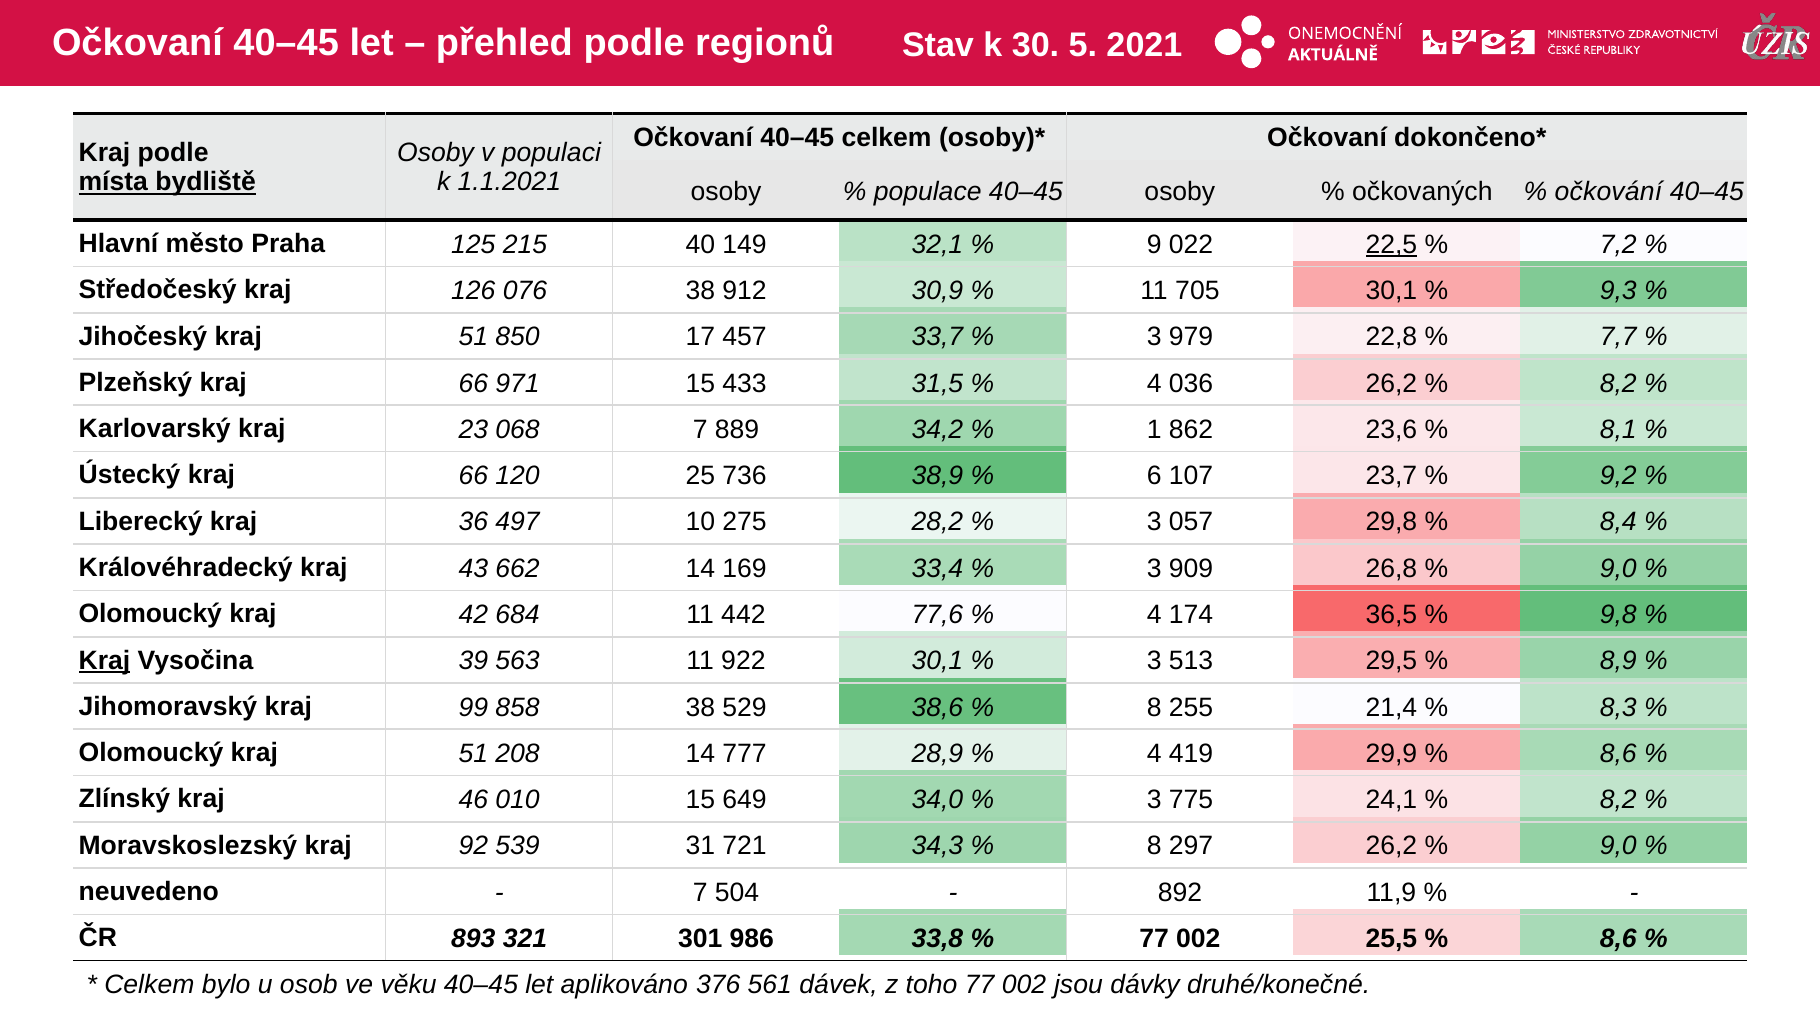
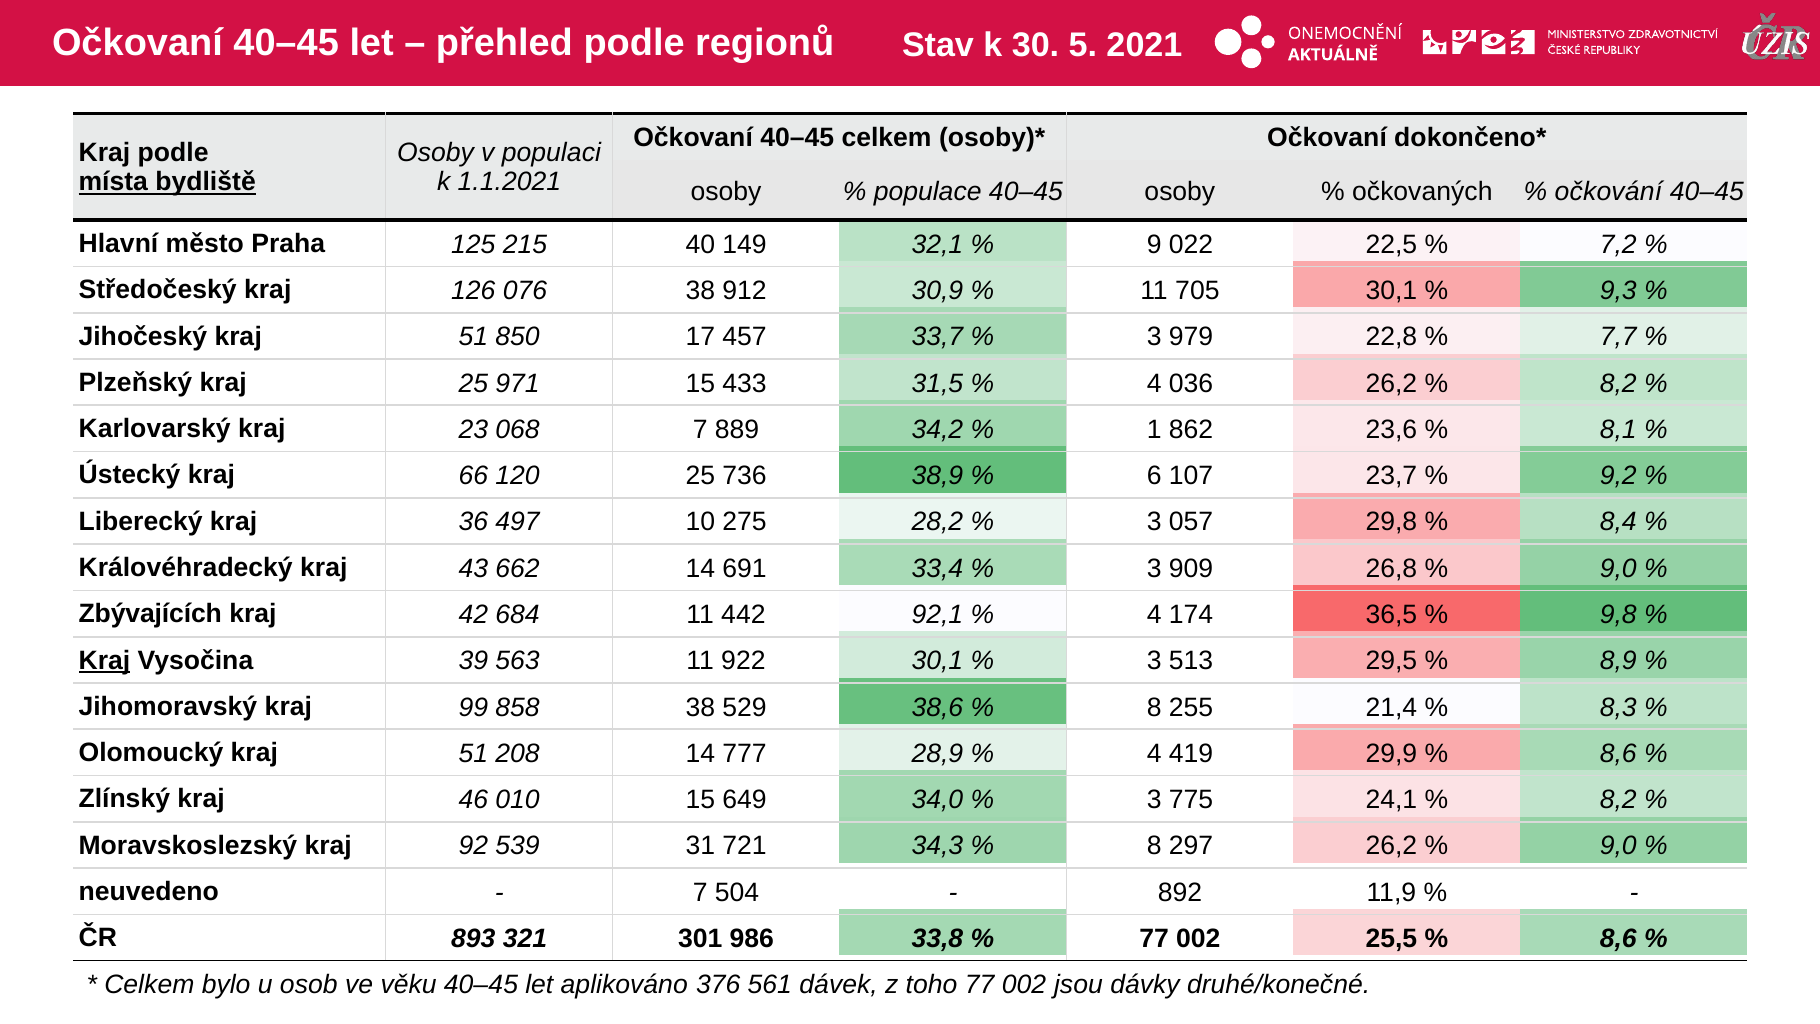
22,5 underline: present -> none
Plzeňský kraj 66: 66 -> 25
169: 169 -> 691
Olomoucký at (150, 614): Olomoucký -> Zbývajících
77,6: 77,6 -> 92,1
